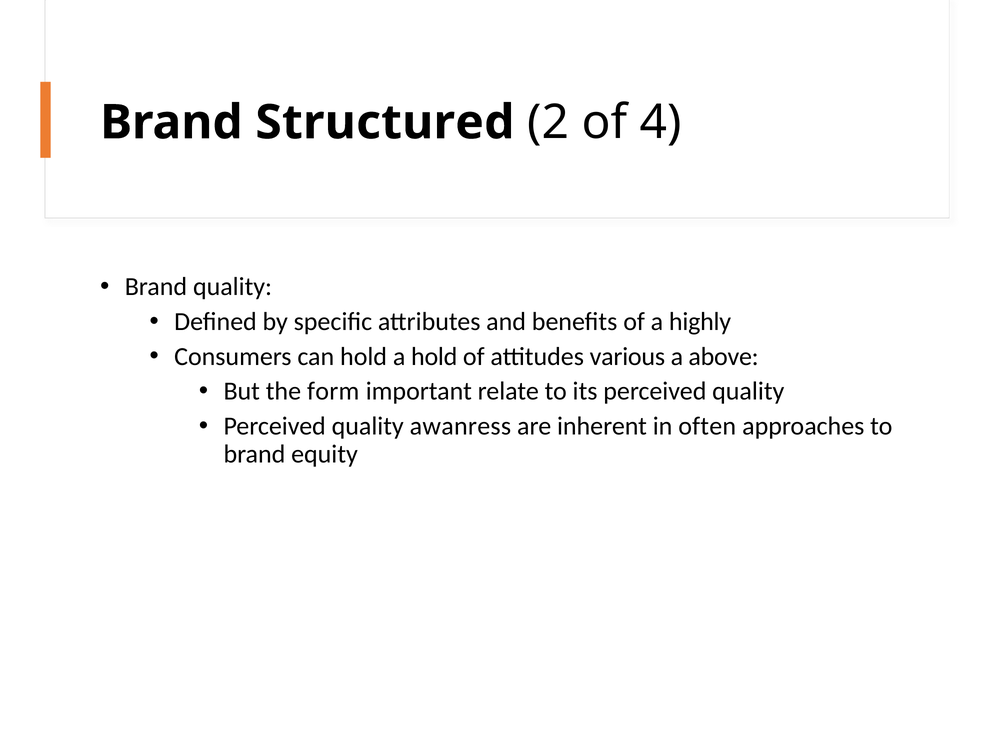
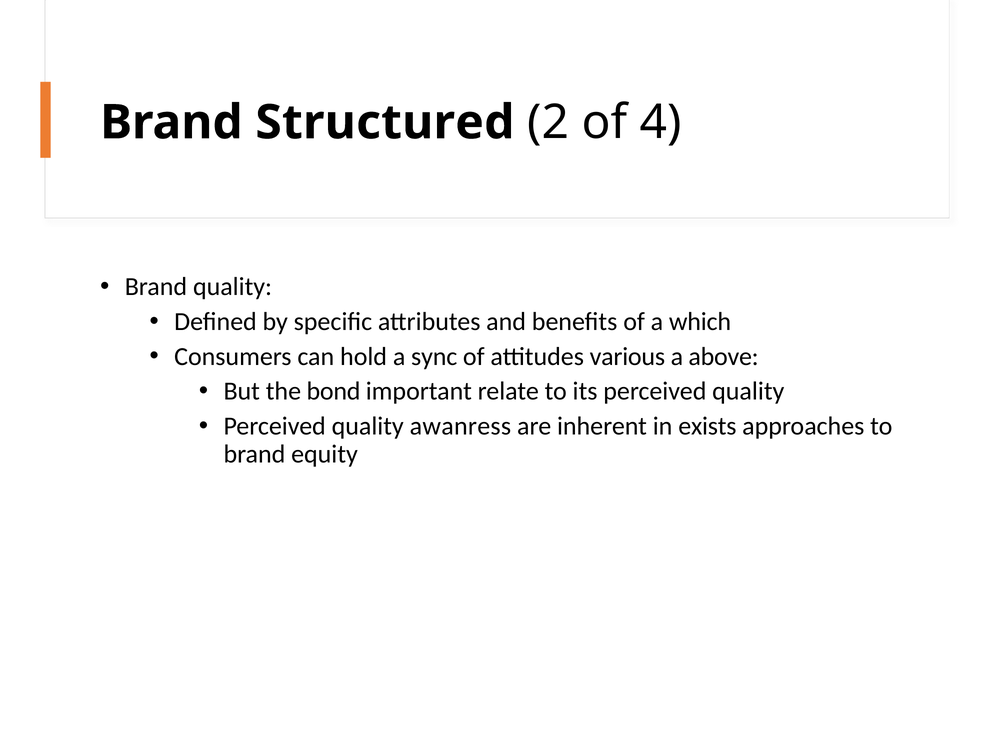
highly: highly -> which
a hold: hold -> sync
form: form -> bond
often: often -> exists
